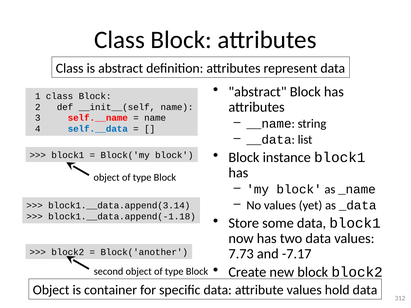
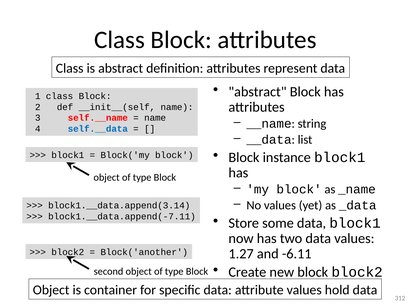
block1.__data.append(-1.18: block1.__data.append(-1.18 -> block1.__data.append(-7.11
7.73: 7.73 -> 1.27
-7.17: -7.17 -> -6.11
